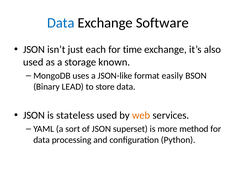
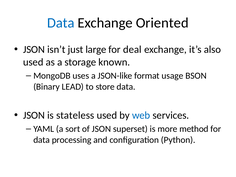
Software: Software -> Oriented
each: each -> large
time: time -> deal
easily: easily -> usage
web colour: orange -> blue
